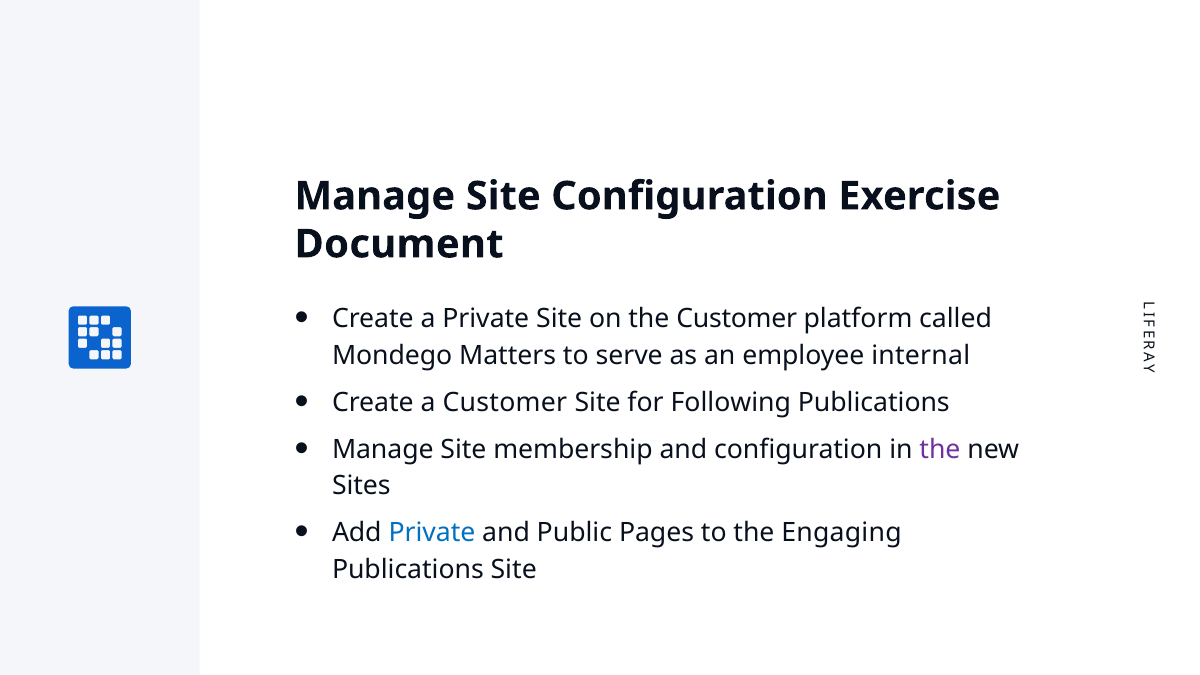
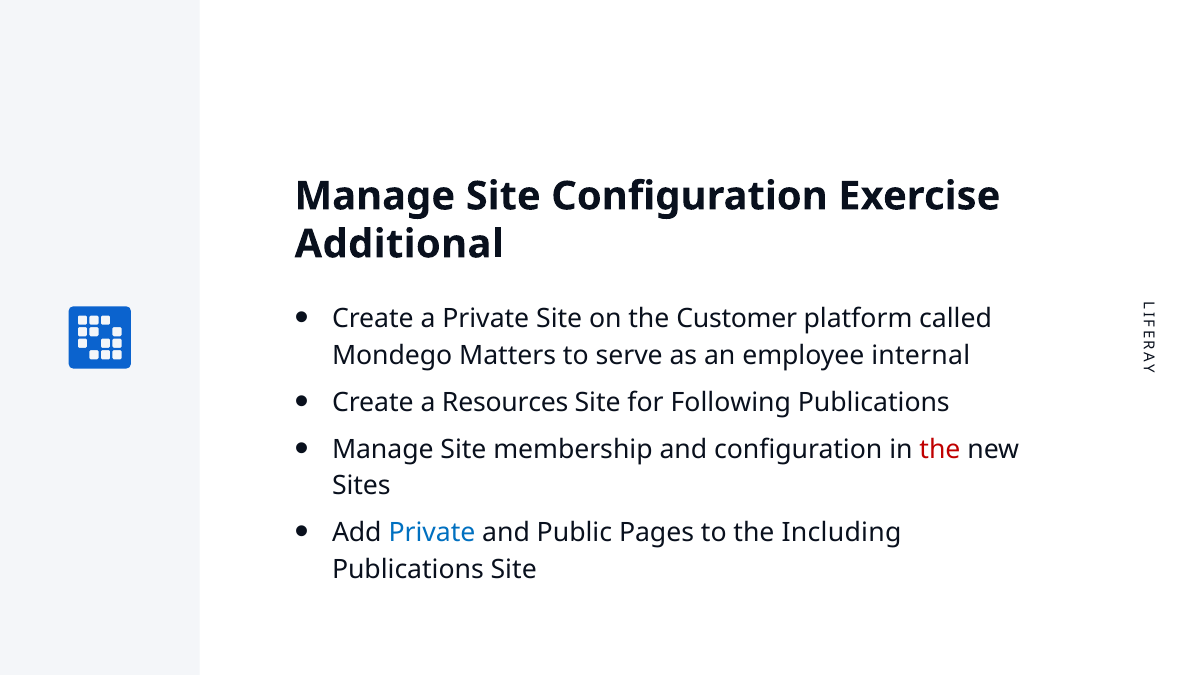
Document: Document -> Additional
a Customer: Customer -> Resources
the at (940, 449) colour: purple -> red
Engaging: Engaging -> Including
